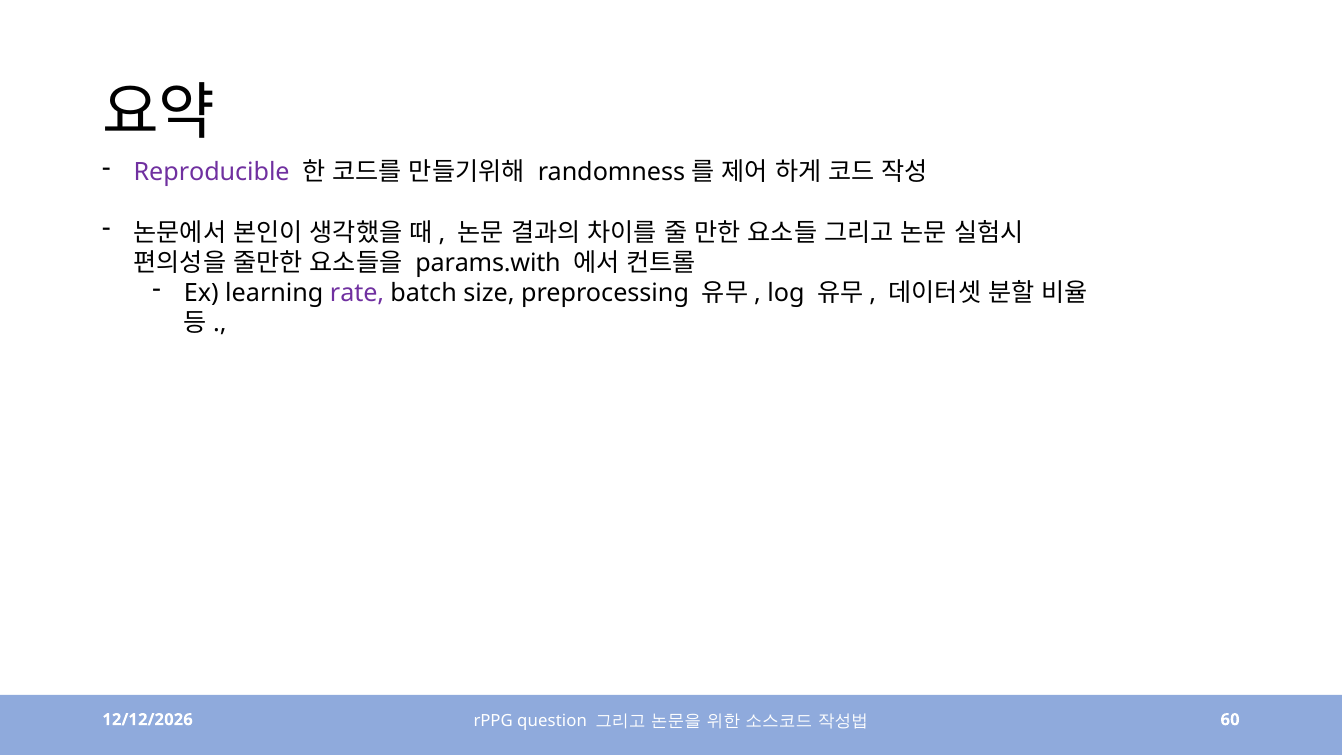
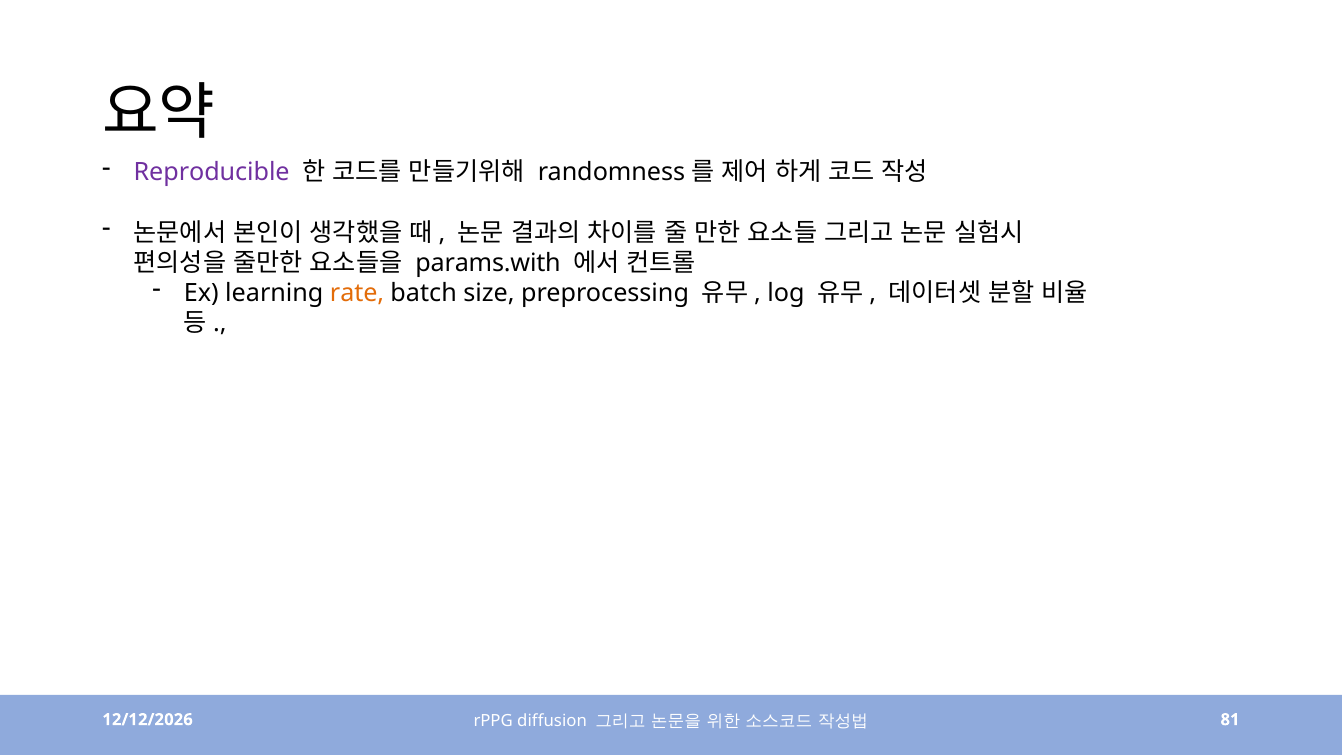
rate colour: purple -> orange
question: question -> diffusion
60: 60 -> 81
